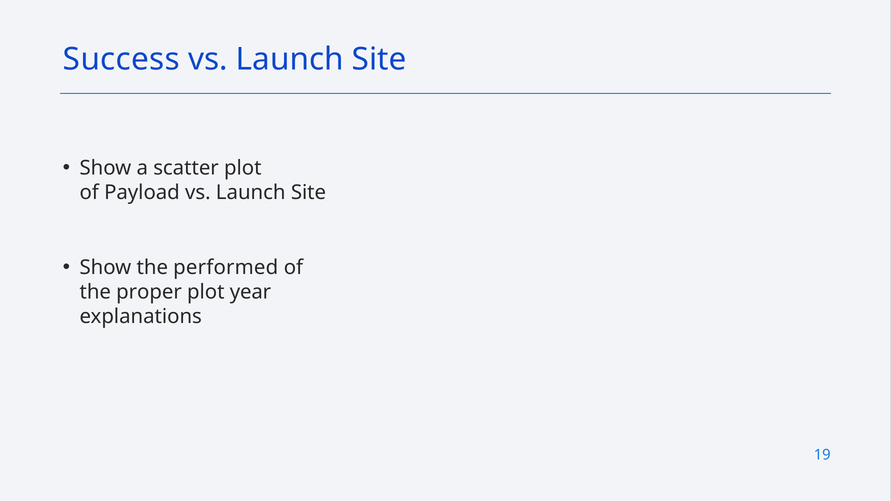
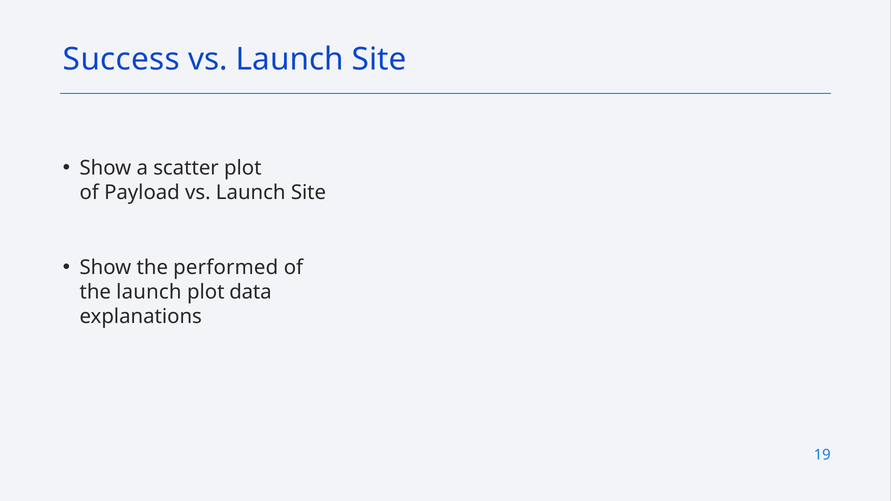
the proper: proper -> launch
year: year -> data
